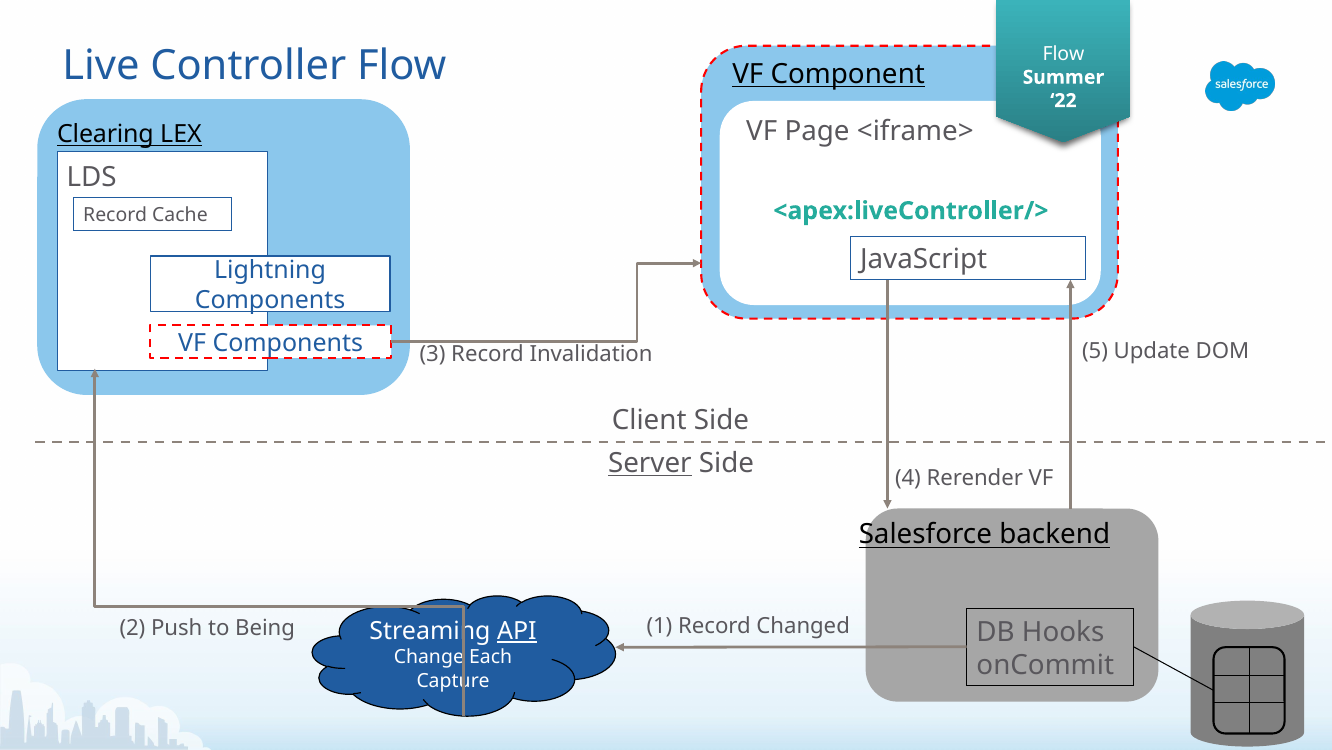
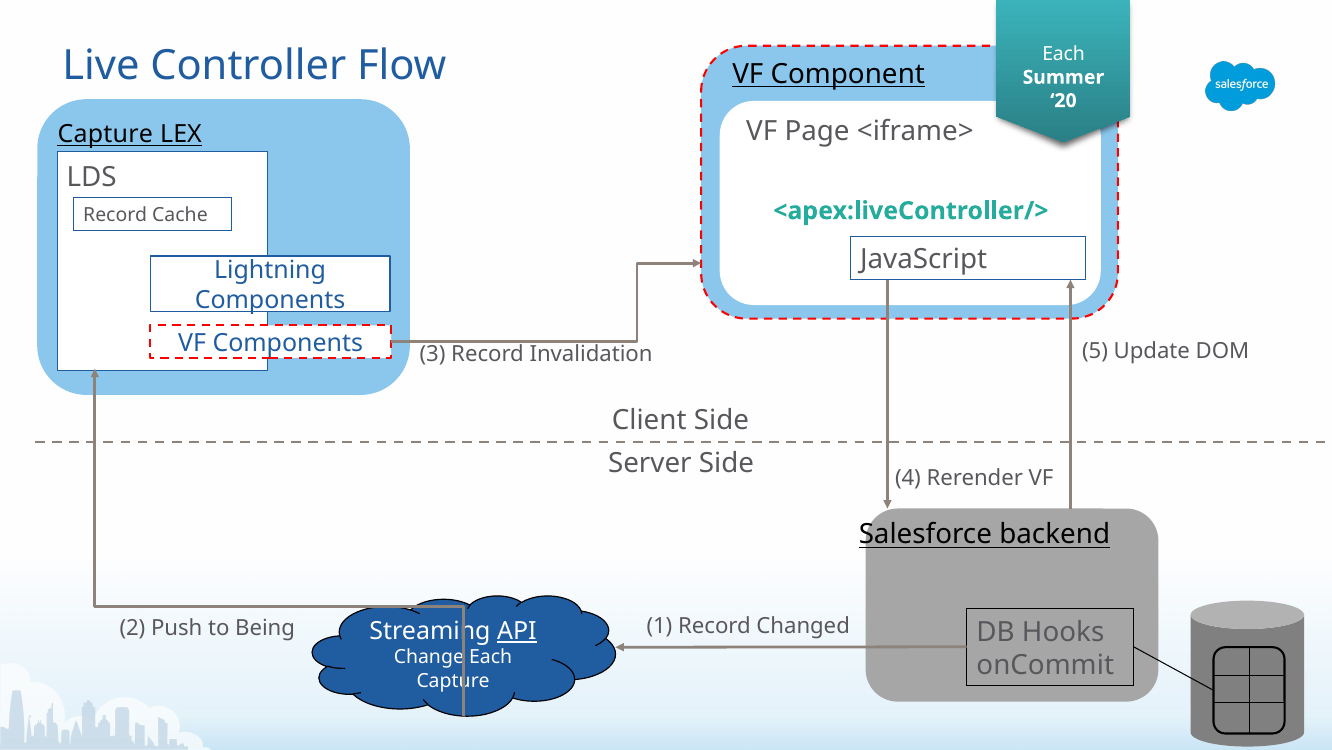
Flow at (1064, 54): Flow -> Each
22: 22 -> 20
Clearing at (105, 134): Clearing -> Capture
Server underline: present -> none
